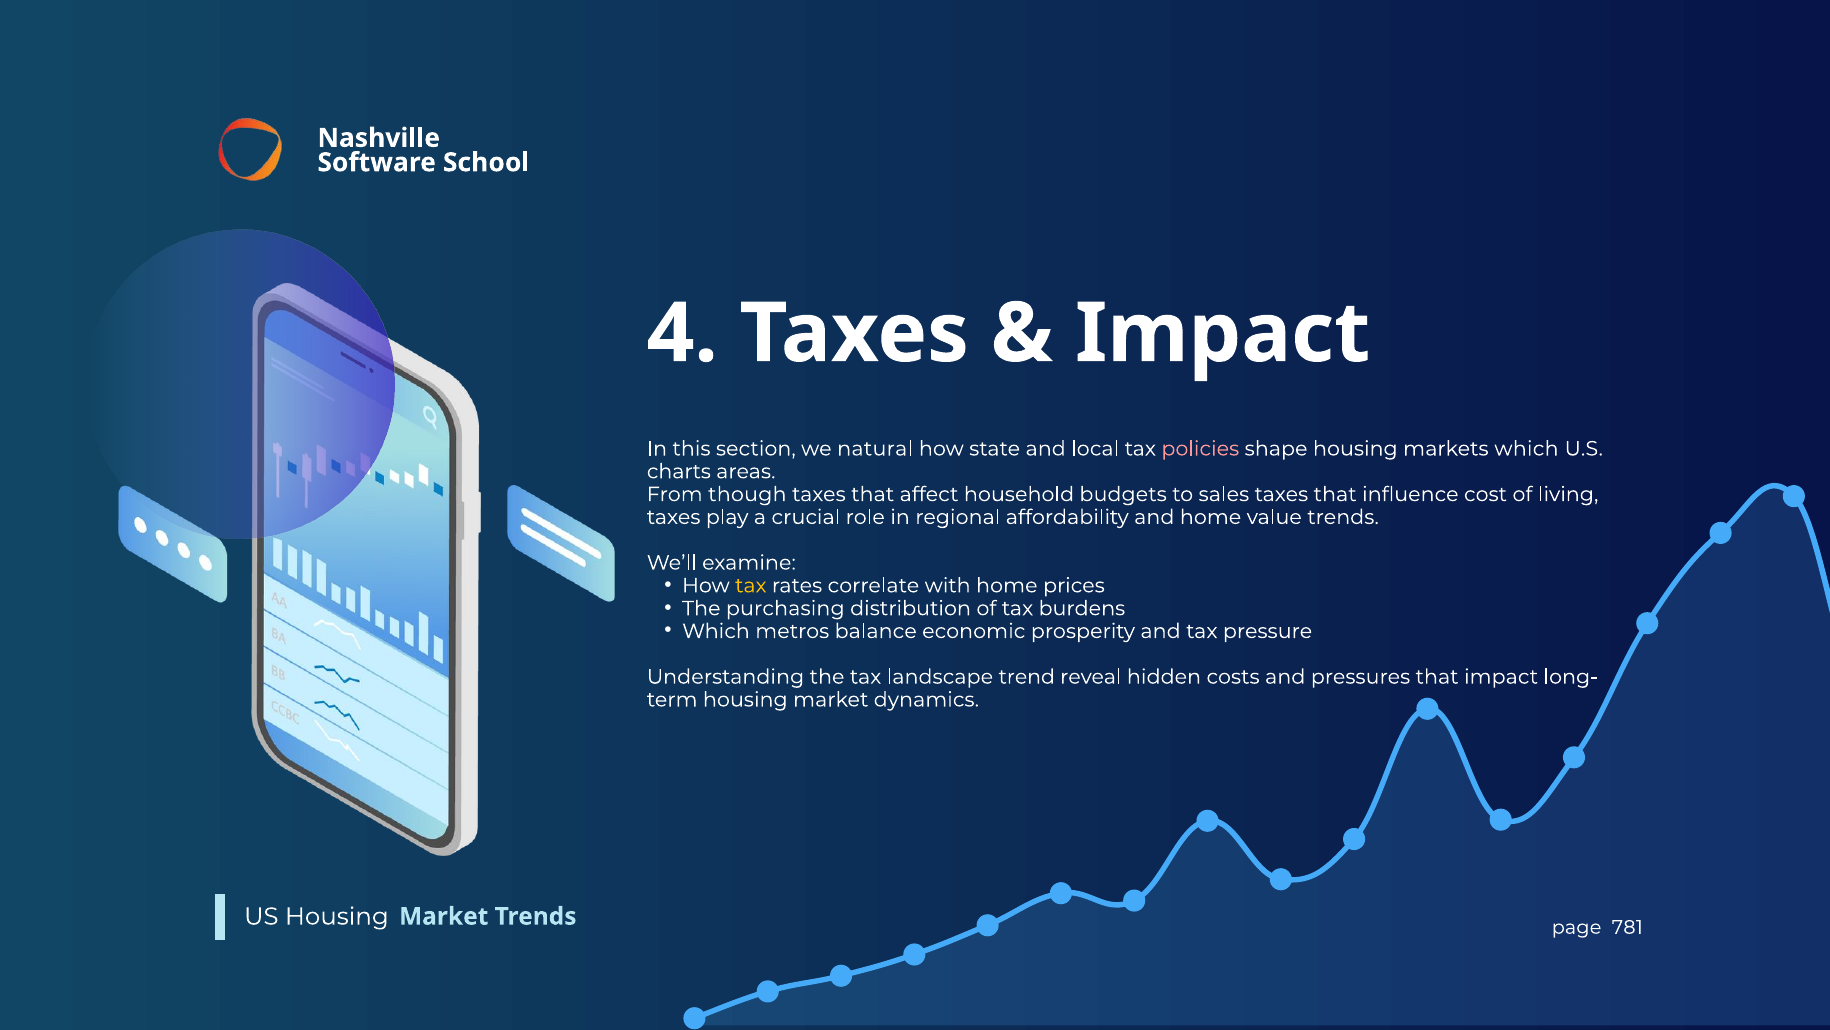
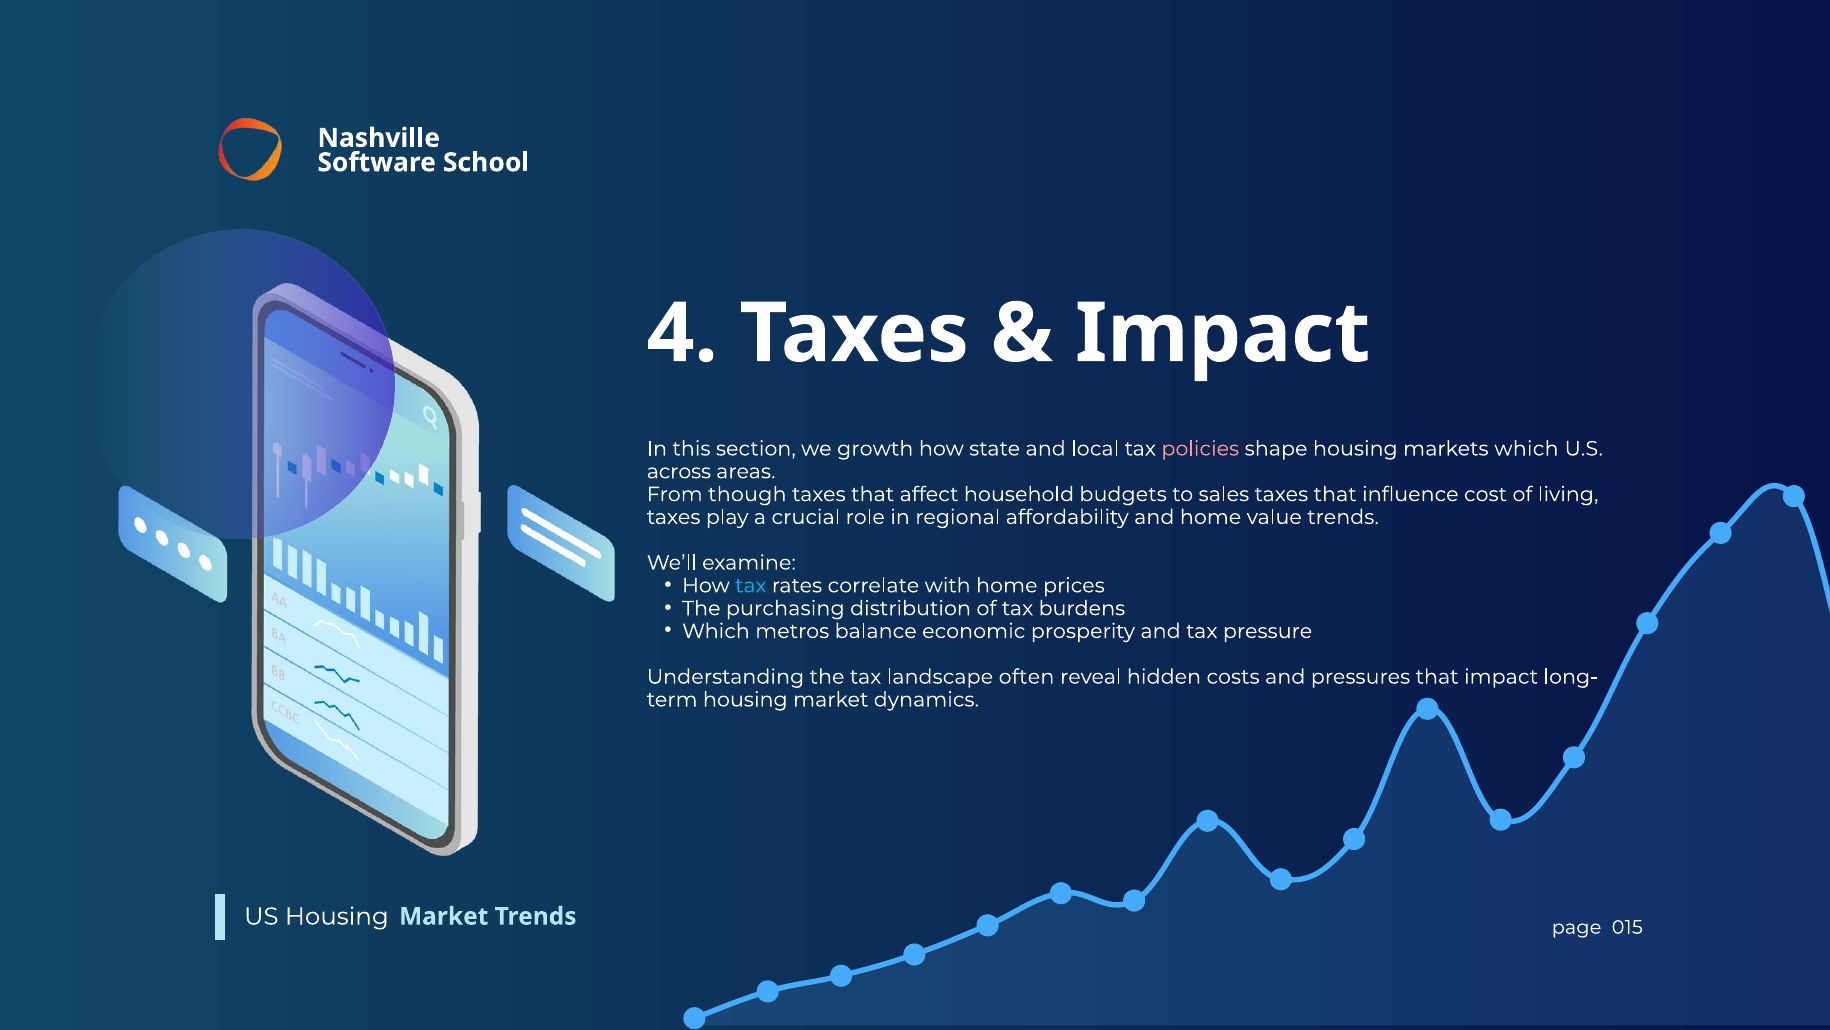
natural: natural -> growth
charts: charts -> across
tax at (751, 585) colour: yellow -> light blue
trend: trend -> often
781: 781 -> 015
